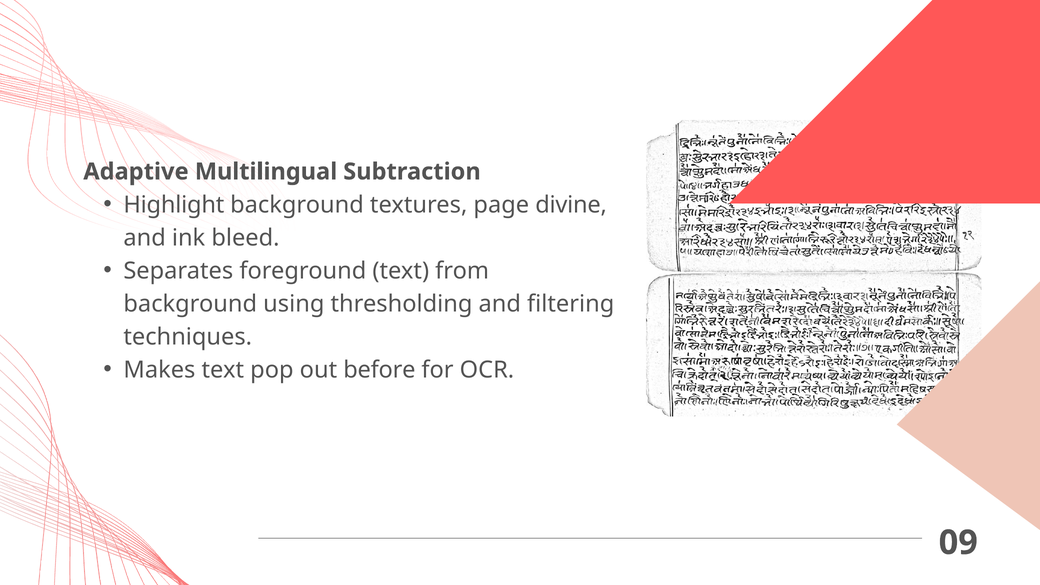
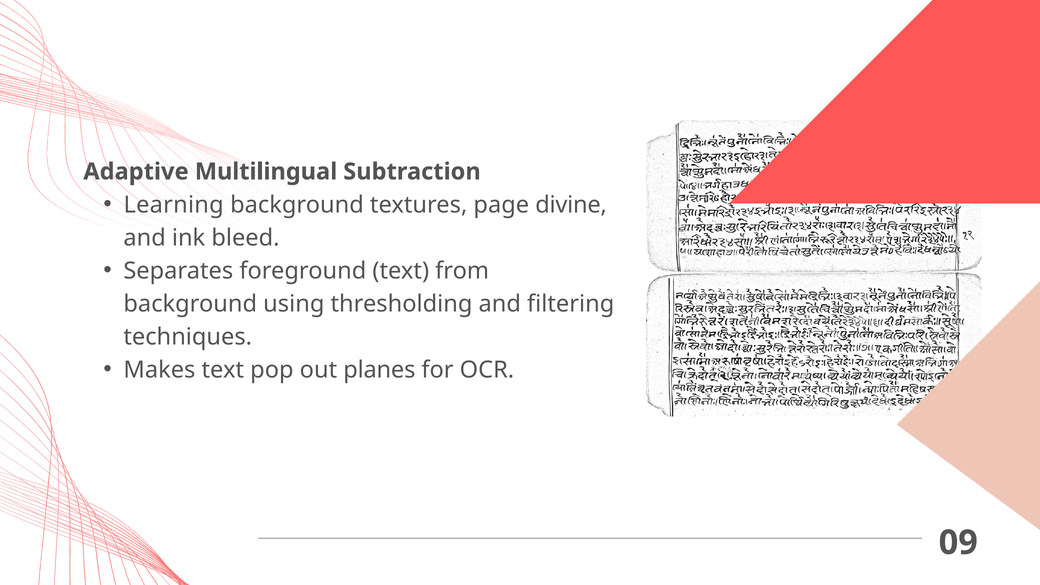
Highlight: Highlight -> Learning
before: before -> planes
